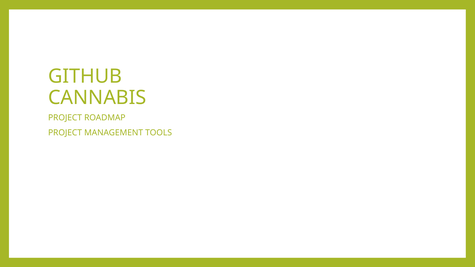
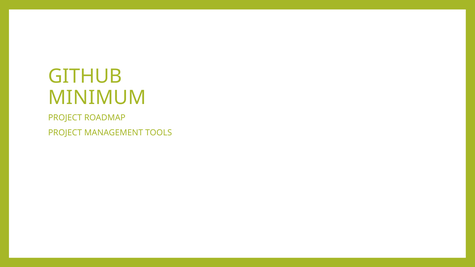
CANNABIS: CANNABIS -> MINIMUM
